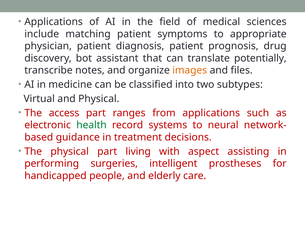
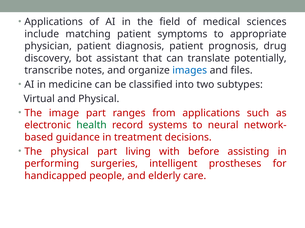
images colour: orange -> blue
access: access -> image
aspect: aspect -> before
